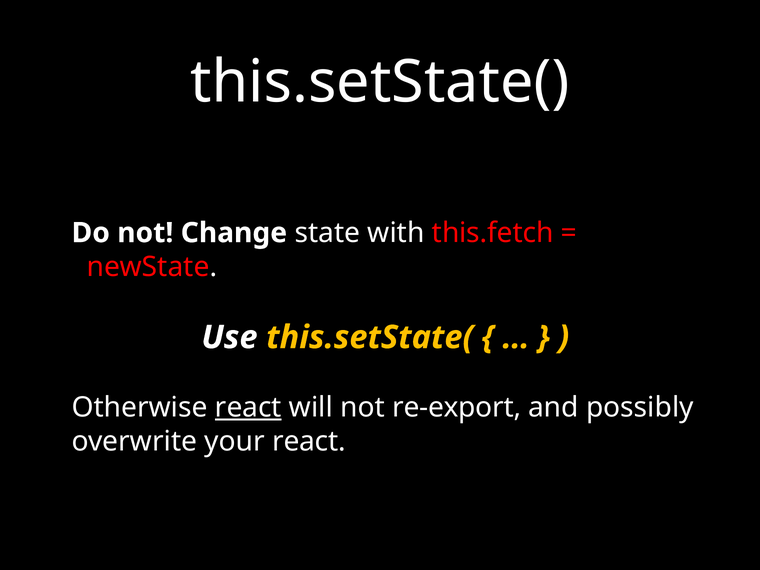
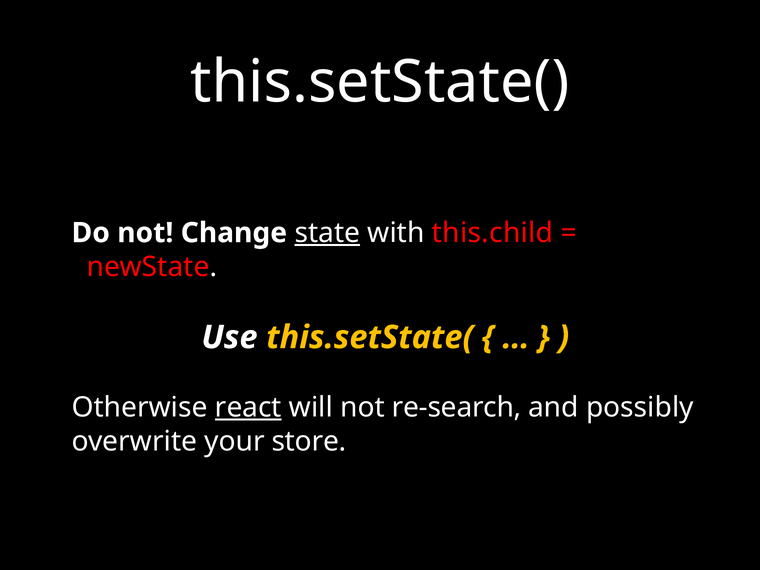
state underline: none -> present
this.fetch: this.fetch -> this.child
re-export: re-export -> re-search
your react: react -> store
